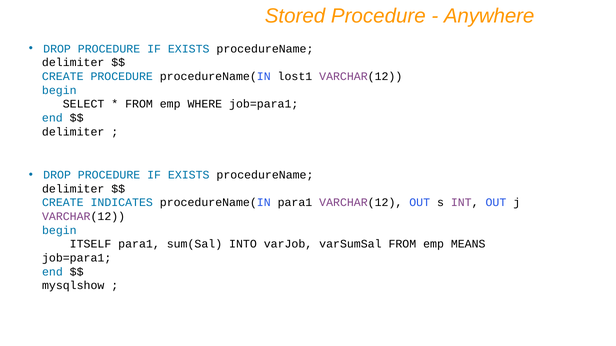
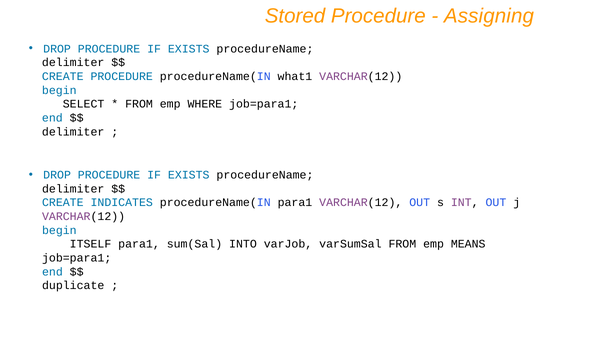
Anywhere: Anywhere -> Assigning
lost1: lost1 -> what1
mysqlshow: mysqlshow -> duplicate
